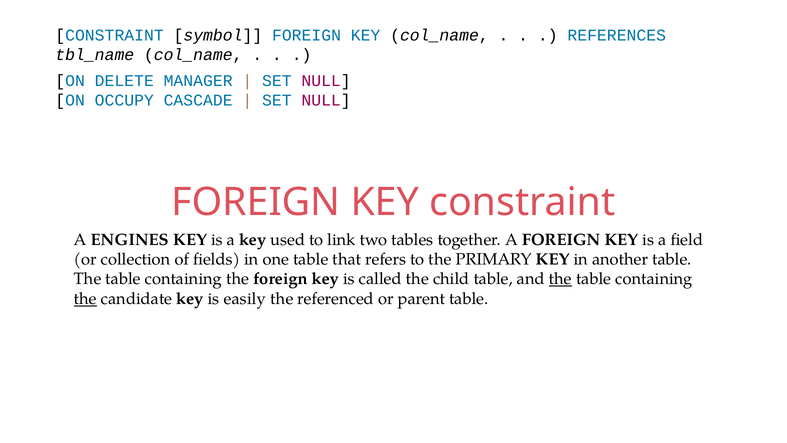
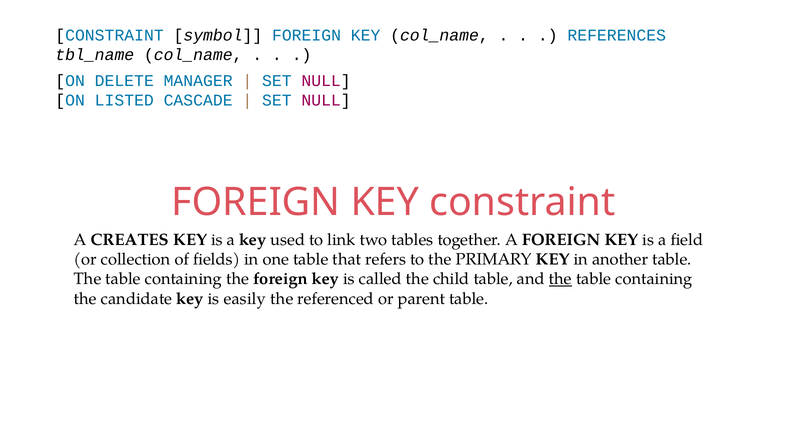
OCCUPY: OCCUPY -> LISTED
ENGINES: ENGINES -> CREATES
the at (85, 298) underline: present -> none
